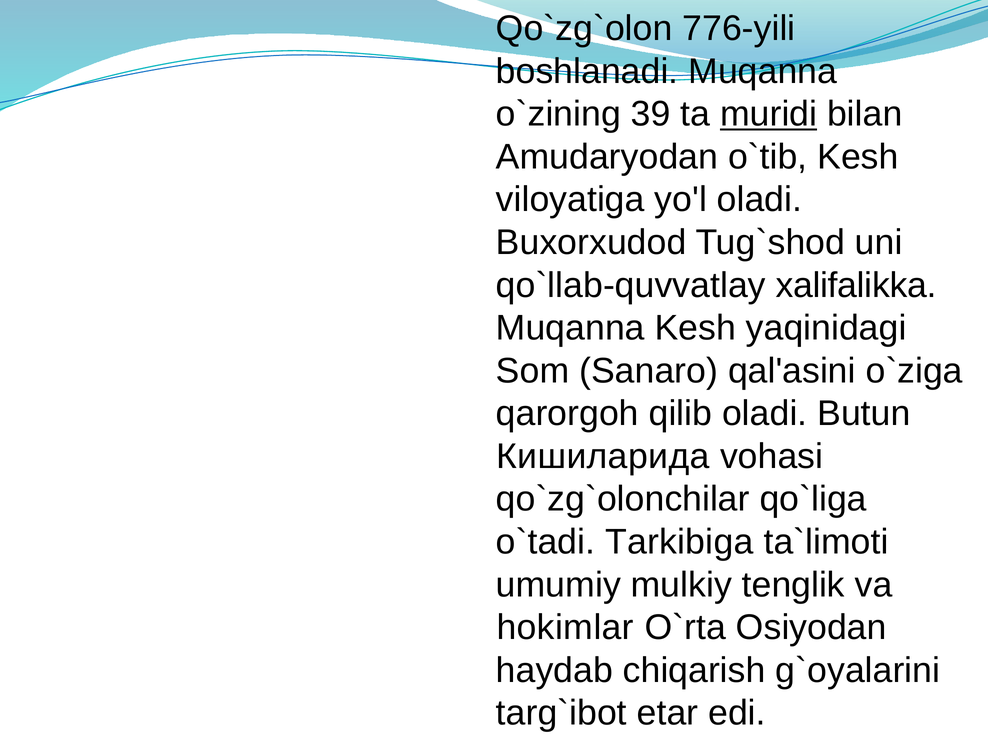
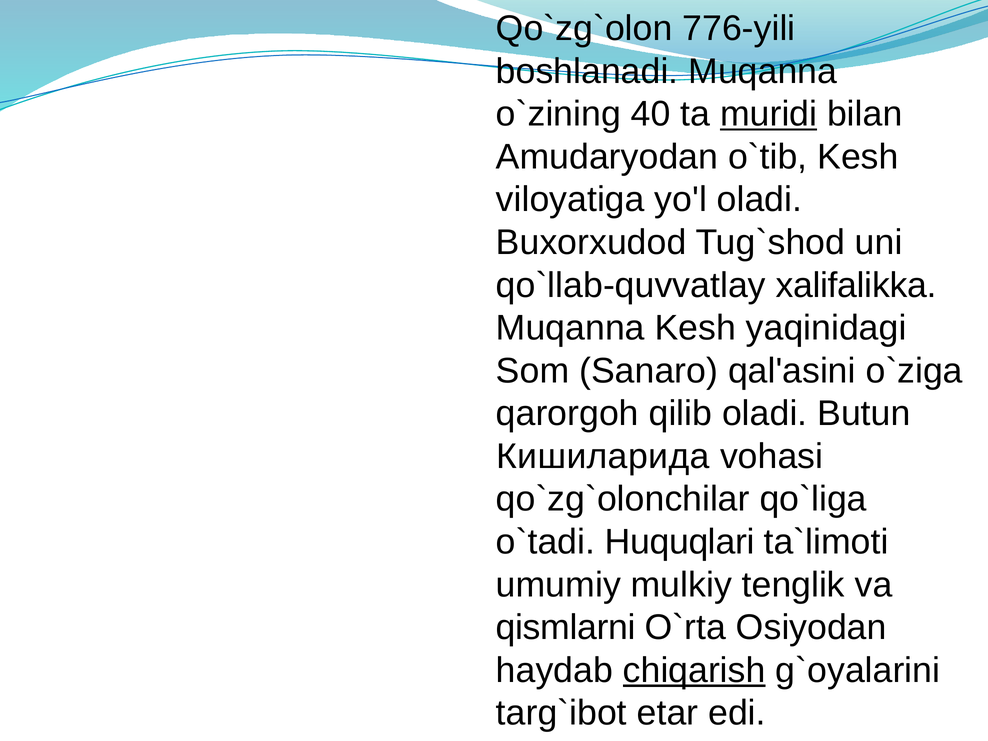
39: 39 -> 40
Tarkibiga: Tarkibiga -> Huquqlari
hokimlar: hokimlar -> qismlarni
chiqarish underline: none -> present
